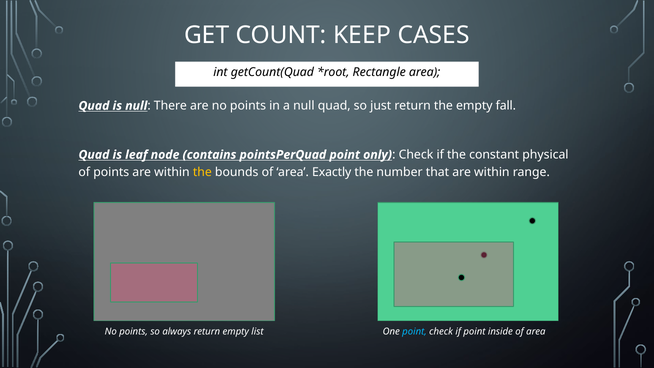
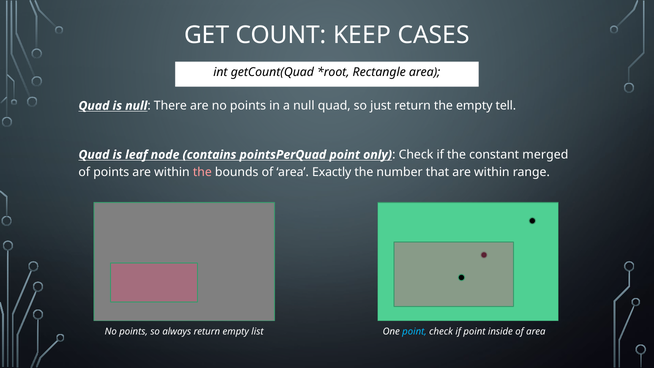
fall: fall -> tell
physical: physical -> merged
the at (202, 172) colour: yellow -> pink
